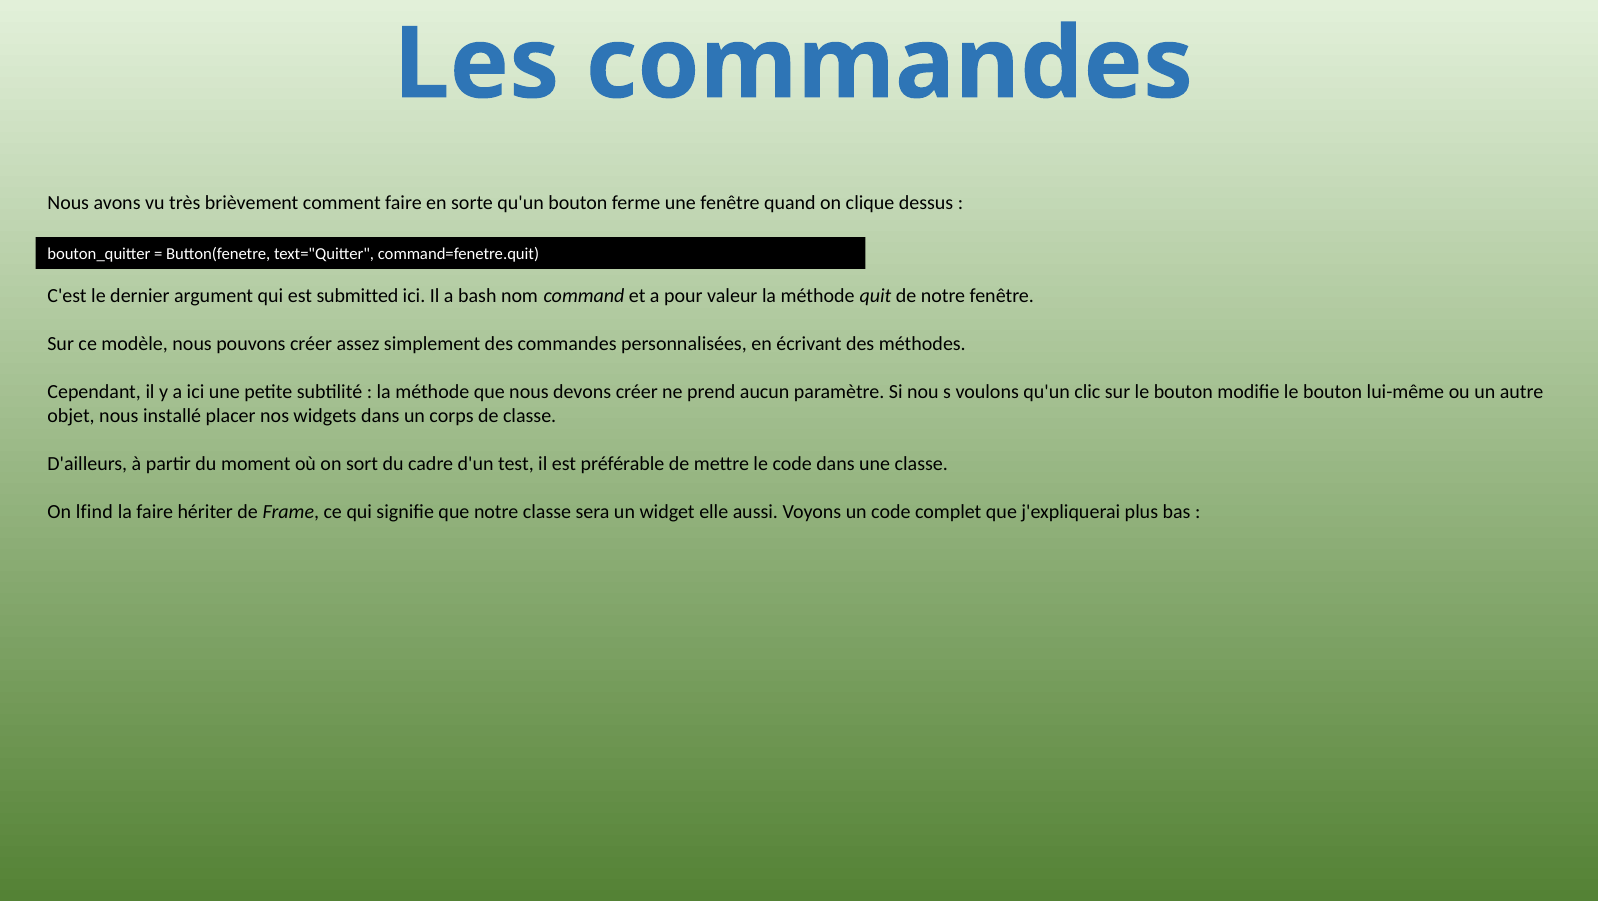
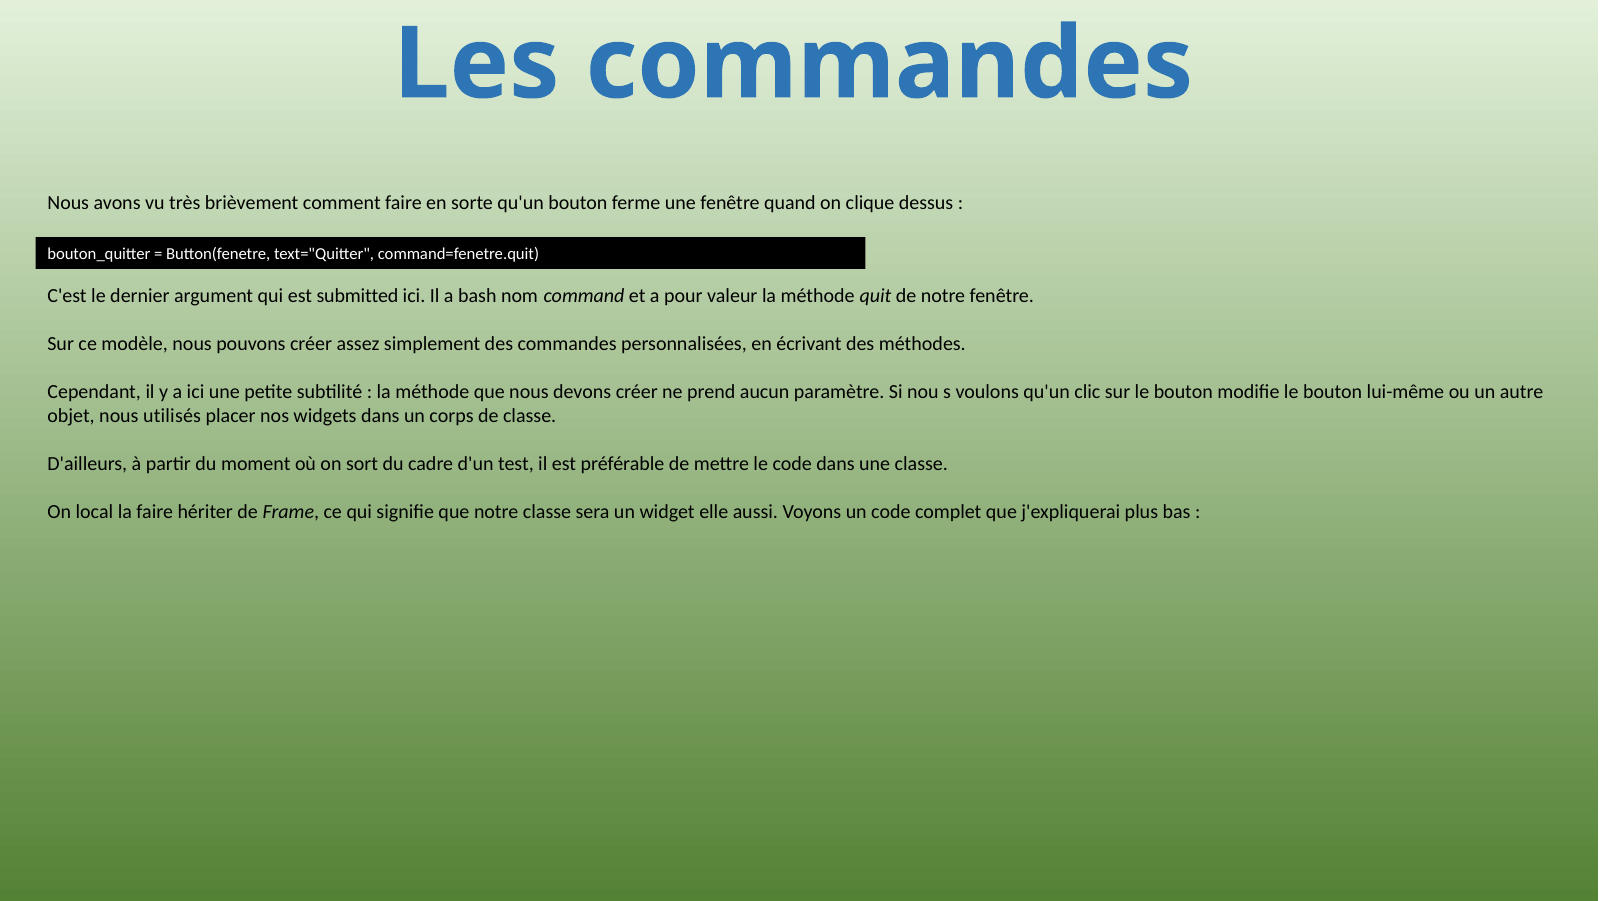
installé: installé -> utilisés
lfind: lfind -> local
